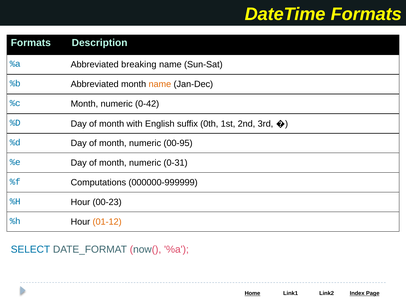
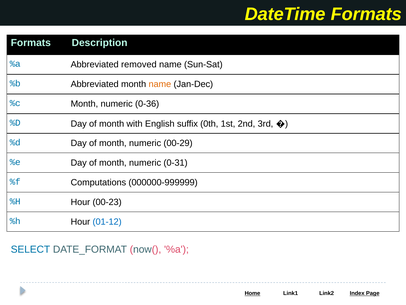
breaking: breaking -> removed
0-42: 0-42 -> 0-36
00-95: 00-95 -> 00-29
01-12 colour: orange -> blue
